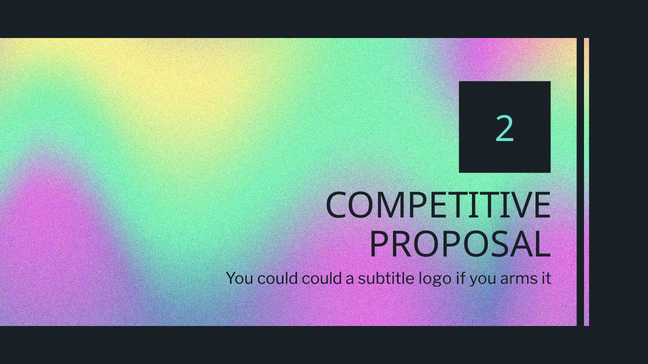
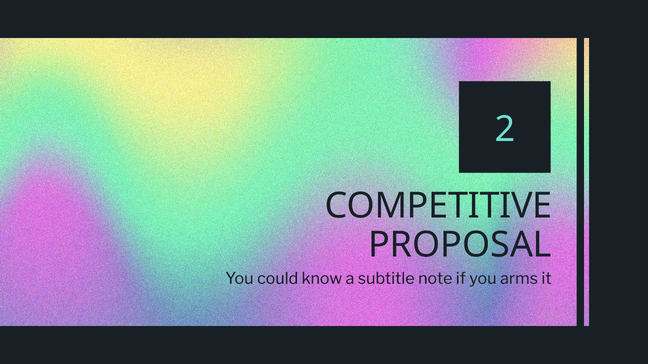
could could: could -> know
logo: logo -> note
